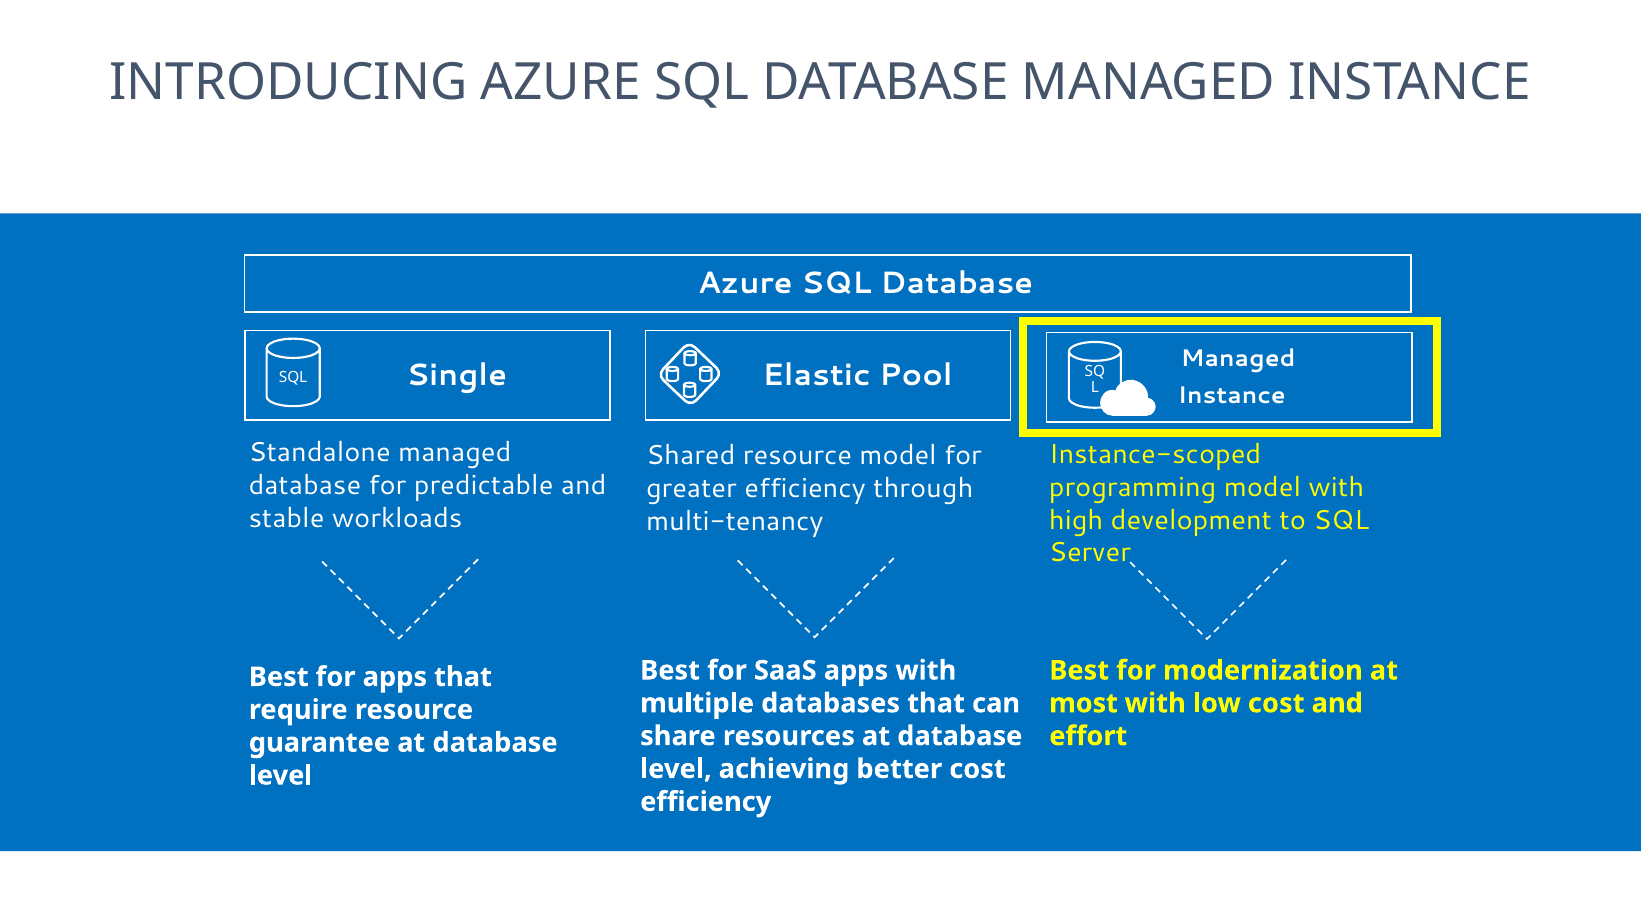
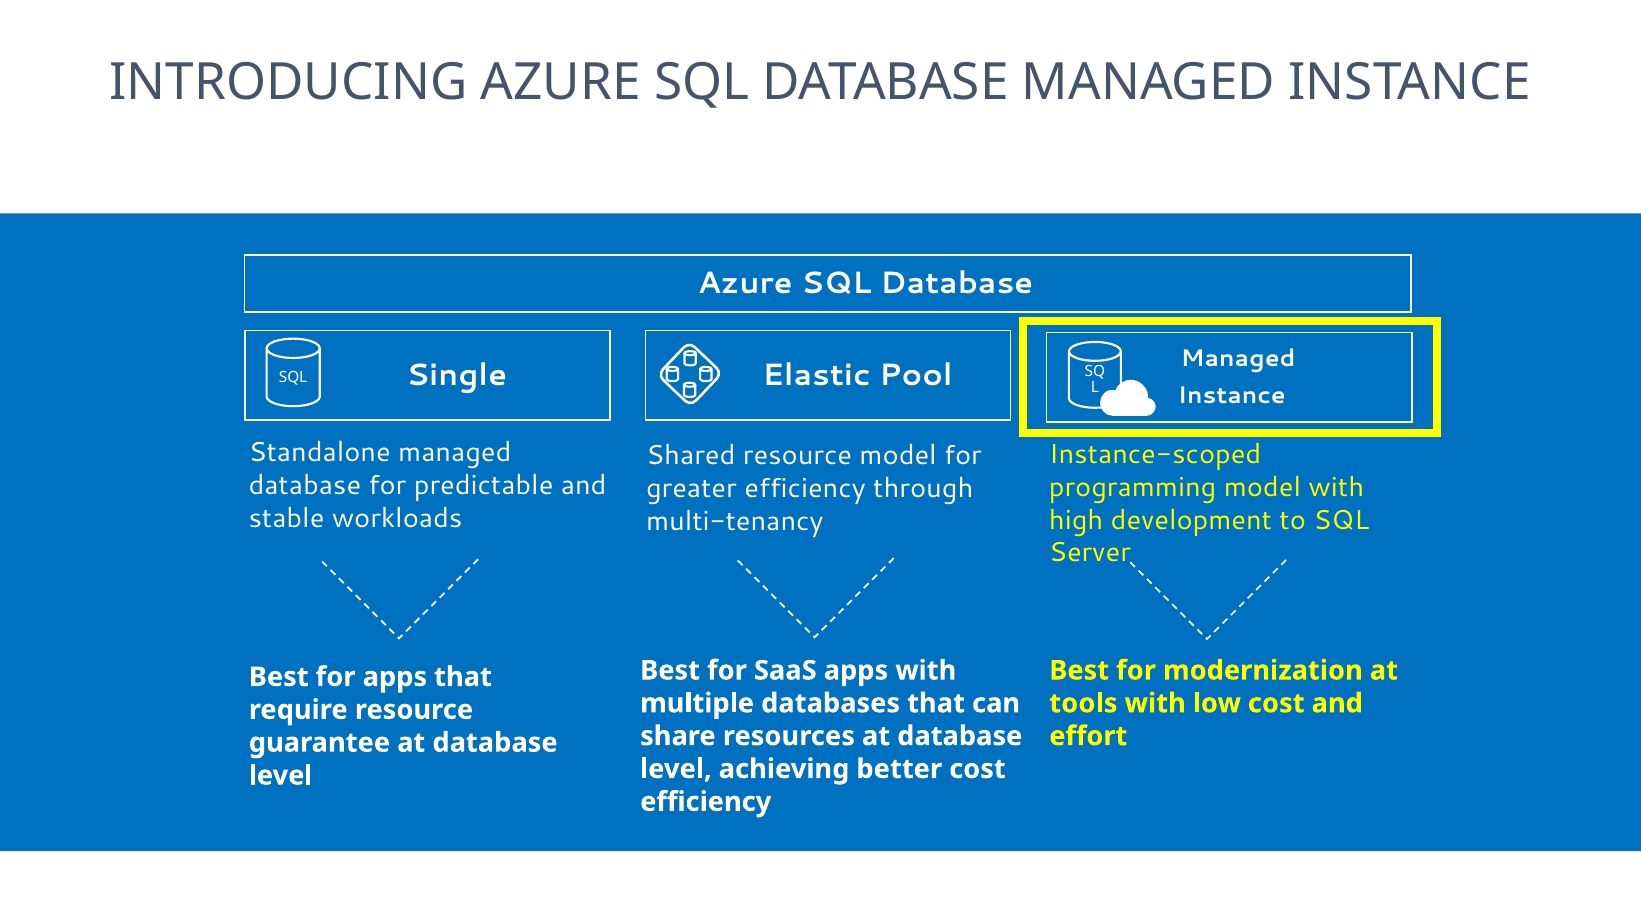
most: most -> tools
